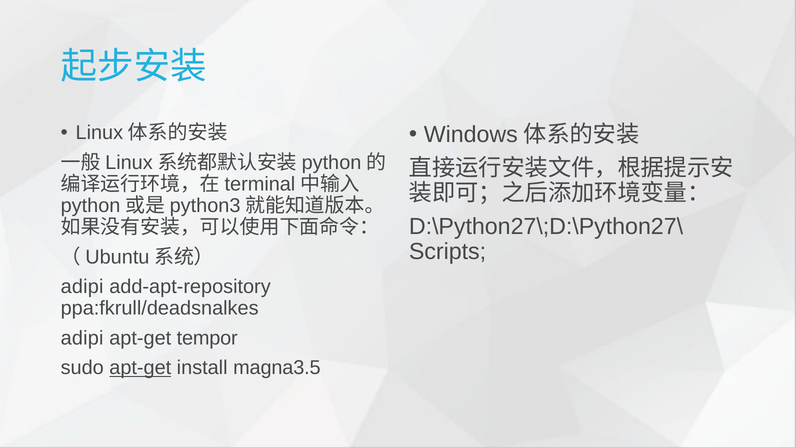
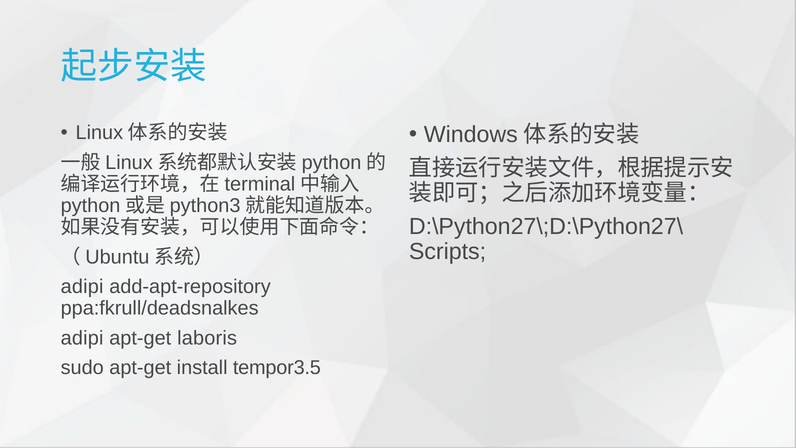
tempor: tempor -> laboris
apt-get at (140, 368) underline: present -> none
magna3.5: magna3.5 -> tempor3.5
